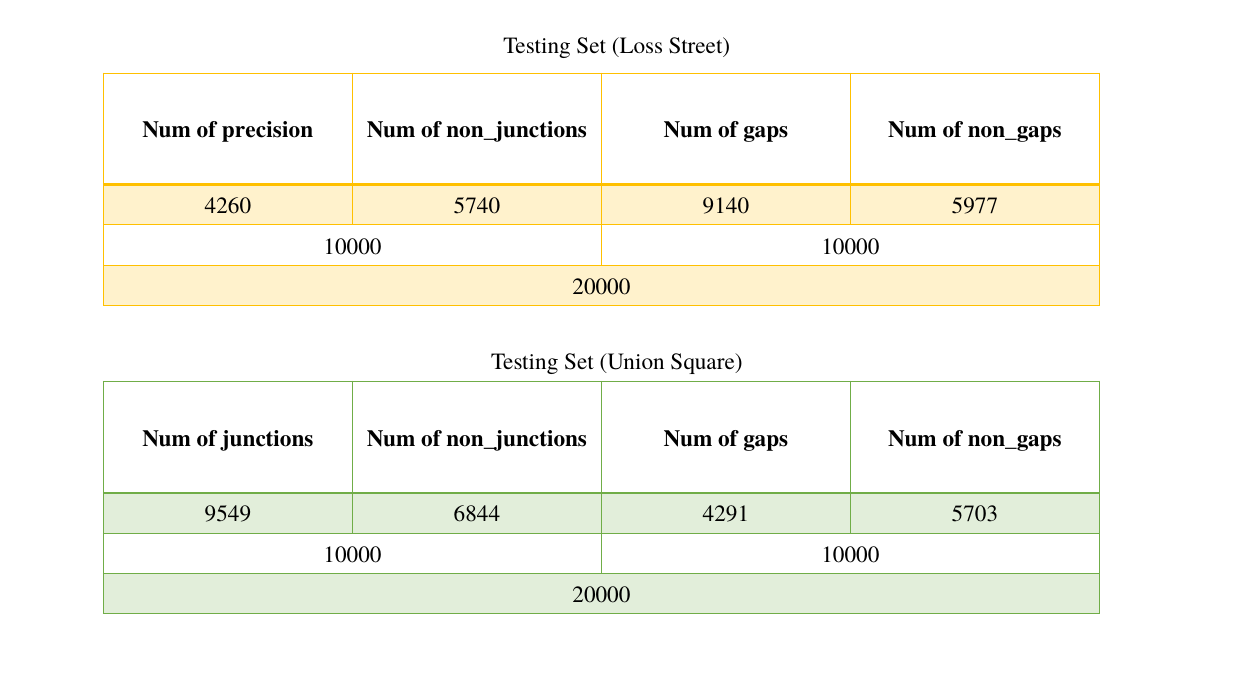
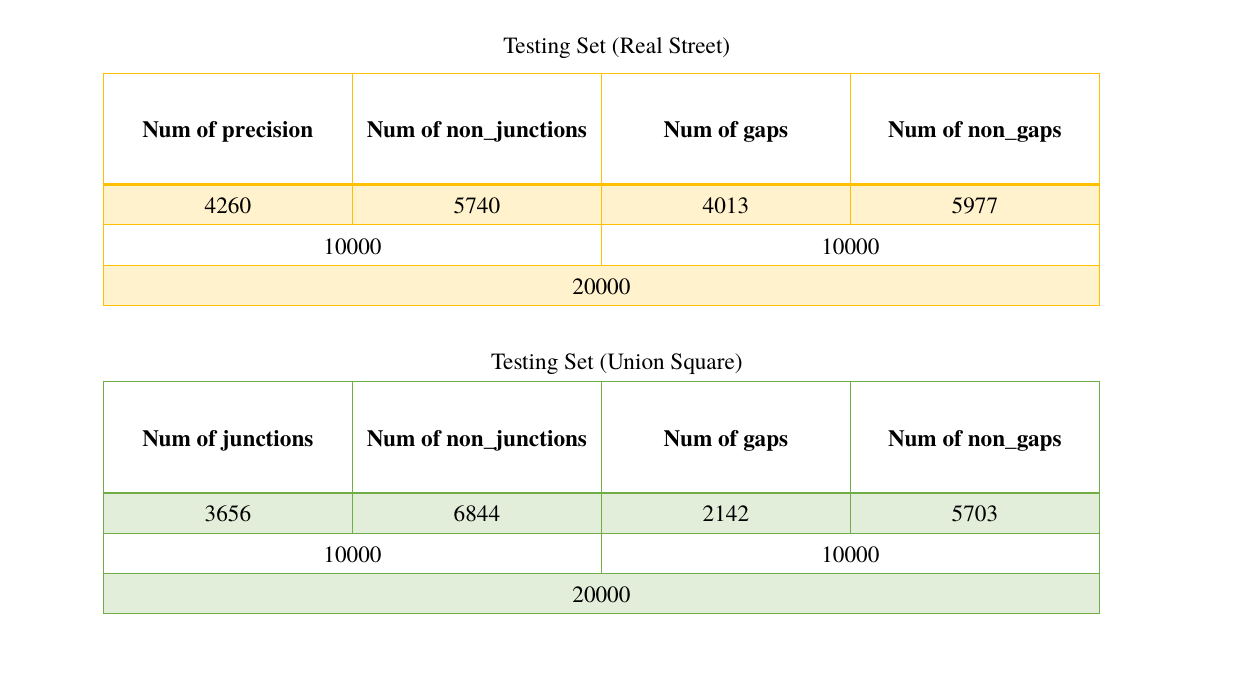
Loss: Loss -> Real
9140: 9140 -> 4013
9549: 9549 -> 3656
4291: 4291 -> 2142
